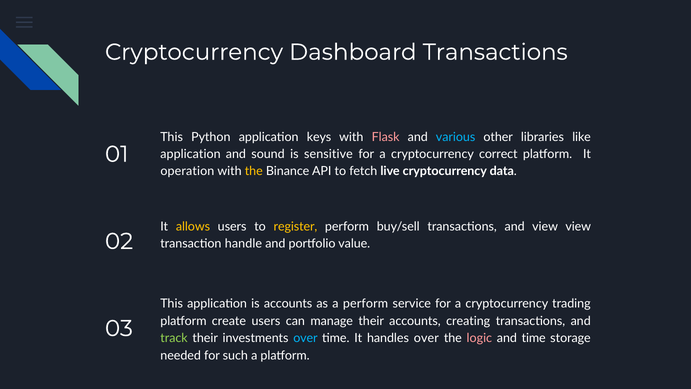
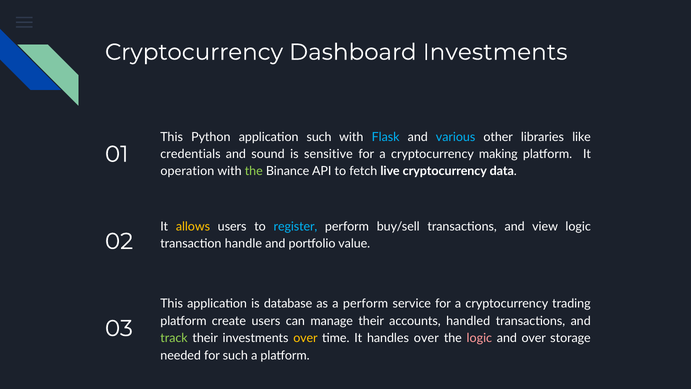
Dashboard Transactions: Transactions -> Investments
application keys: keys -> such
Flask colour: pink -> light blue
application at (190, 154): application -> credentials
correct: correct -> making
the at (254, 171) colour: yellow -> light green
register colour: yellow -> light blue
view view: view -> logic
is accounts: accounts -> database
creating: creating -> handled
over at (305, 338) colour: light blue -> yellow
and time: time -> over
